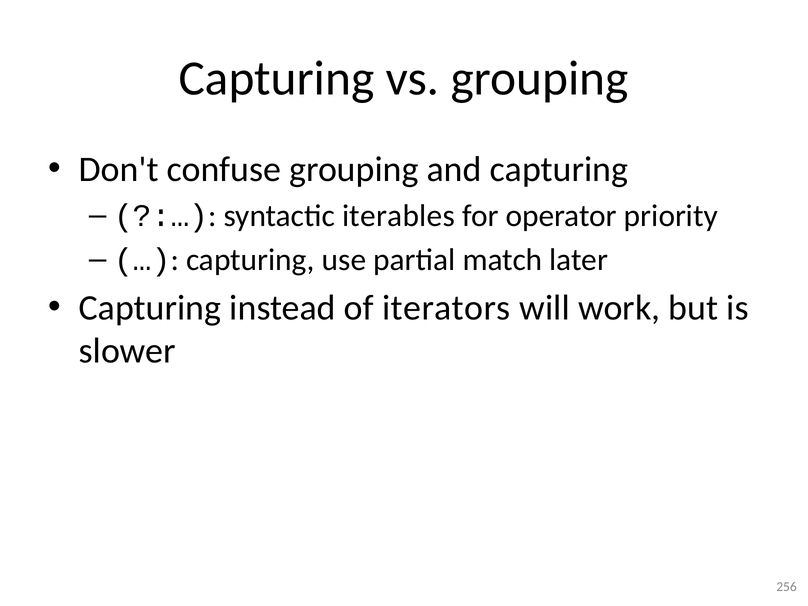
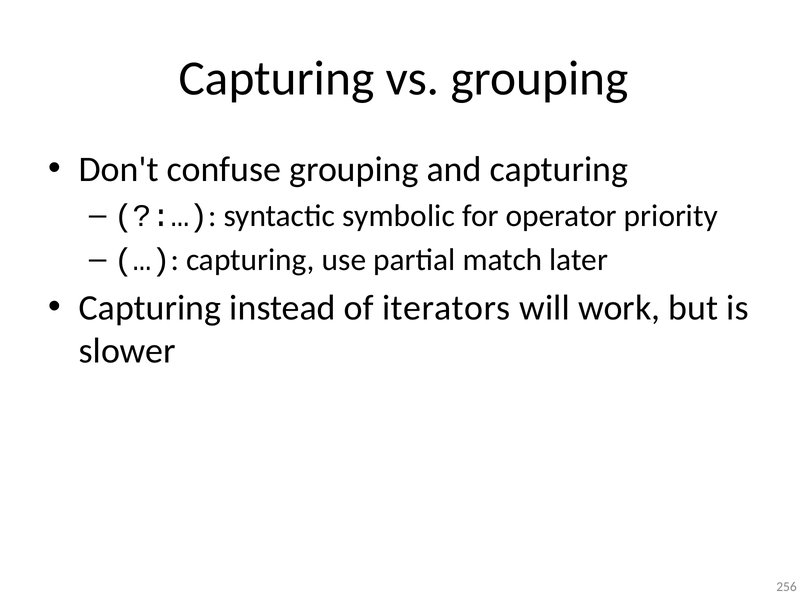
iterables: iterables -> symbolic
